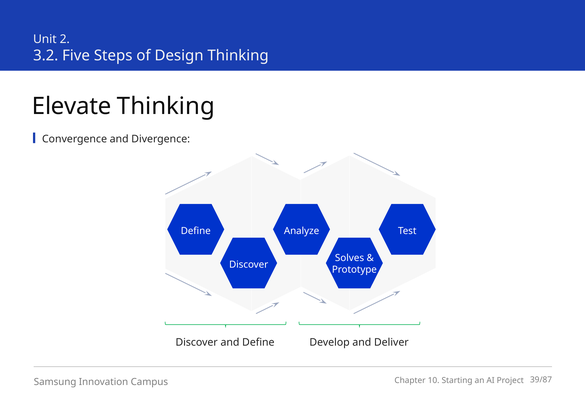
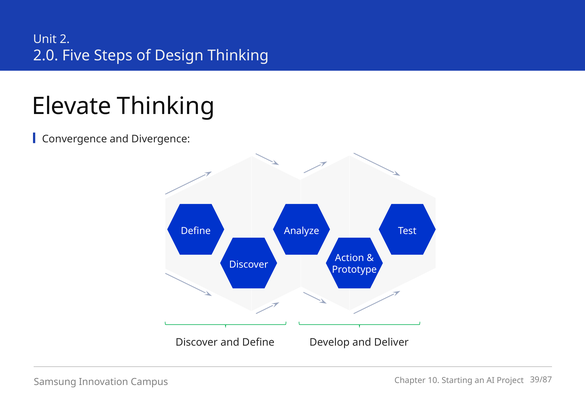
3.2: 3.2 -> 2.0
Solves: Solves -> Action
